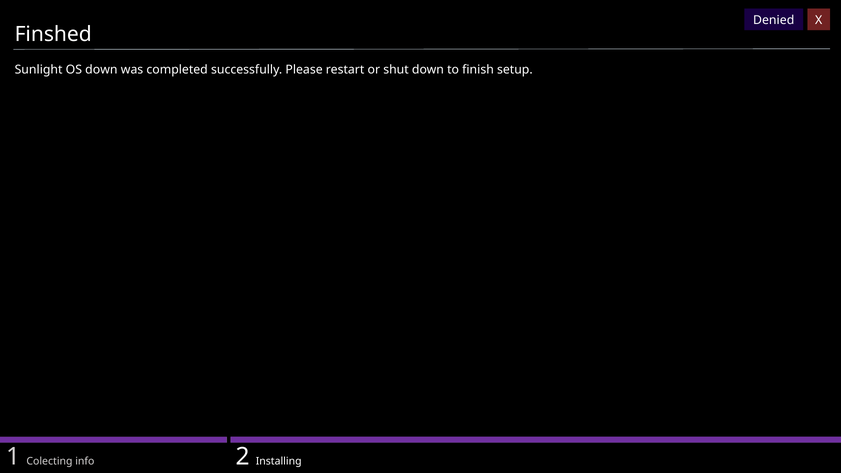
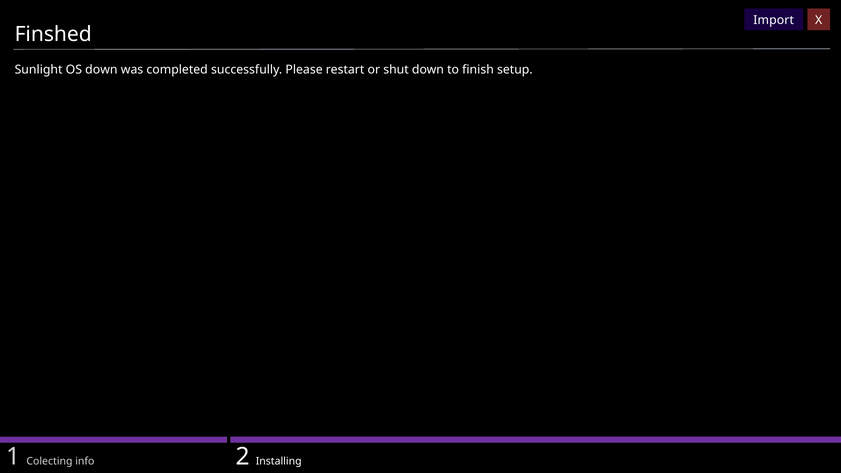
Denied: Denied -> Import
